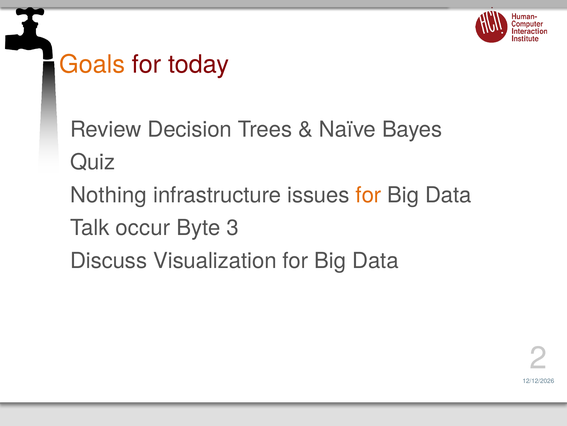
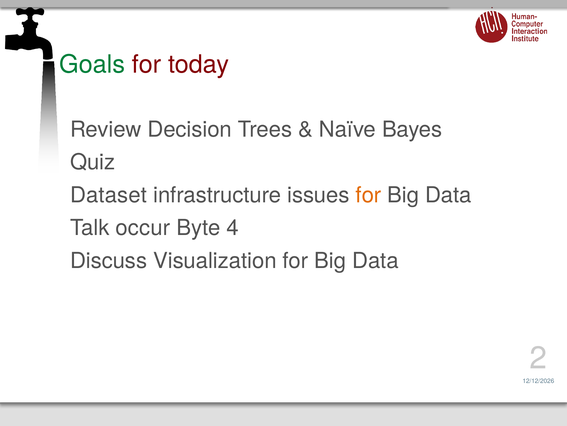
Goals colour: orange -> green
Nothing: Nothing -> Dataset
3: 3 -> 4
